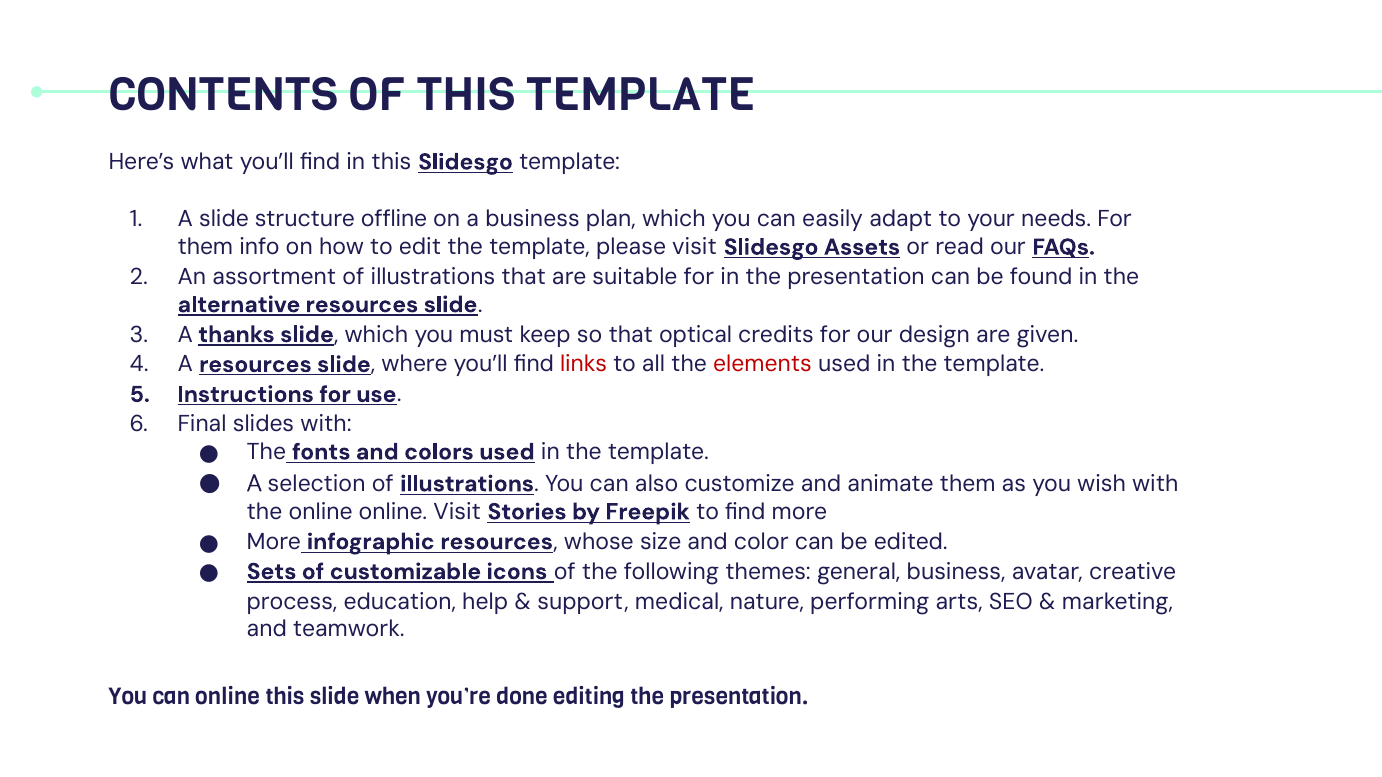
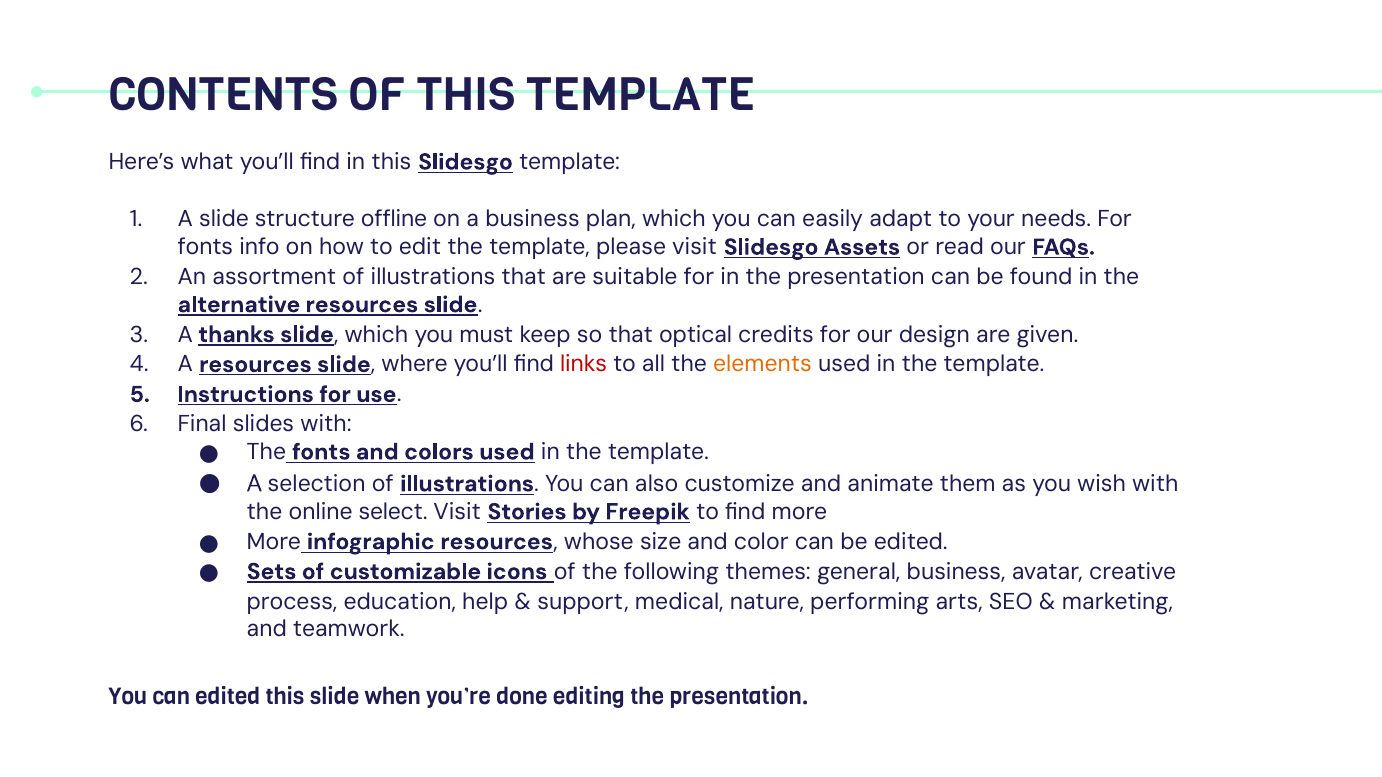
them at (205, 247): them -> fonts
elements colour: red -> orange
online online: online -> select
can online: online -> edited
